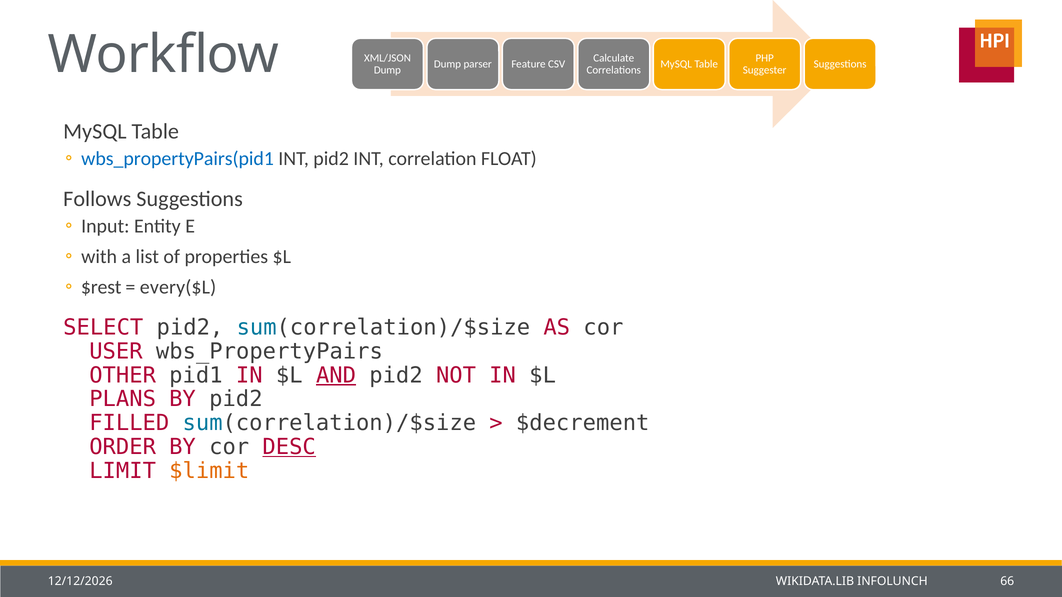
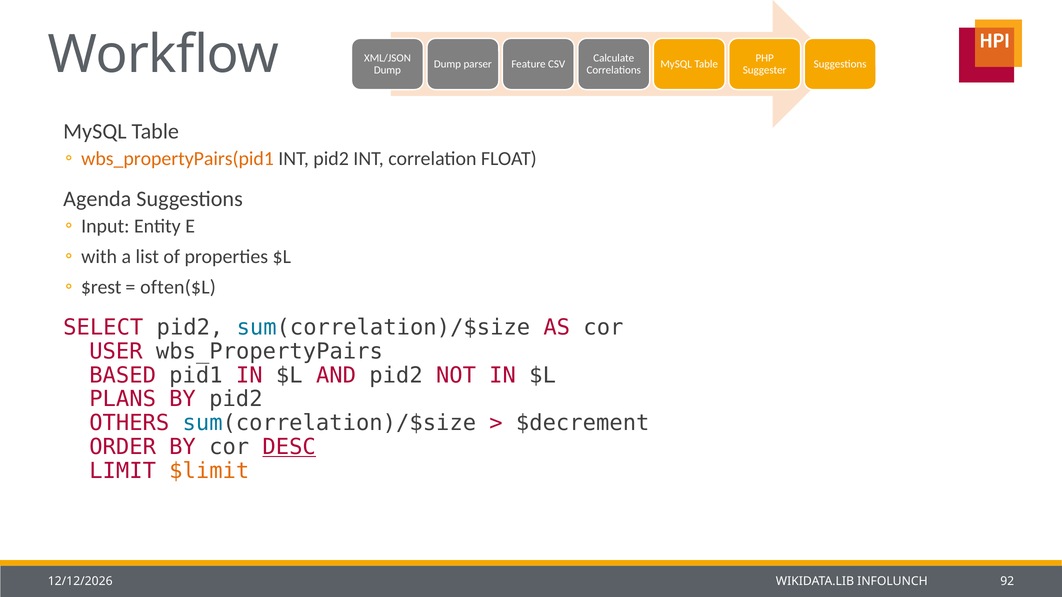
wbs_propertyPairs(pid1 colour: blue -> orange
Follows: Follows -> Agenda
every($L: every($L -> often($L
OTHER: OTHER -> BASED
AND underline: present -> none
FILLED: FILLED -> OTHERS
66: 66 -> 92
